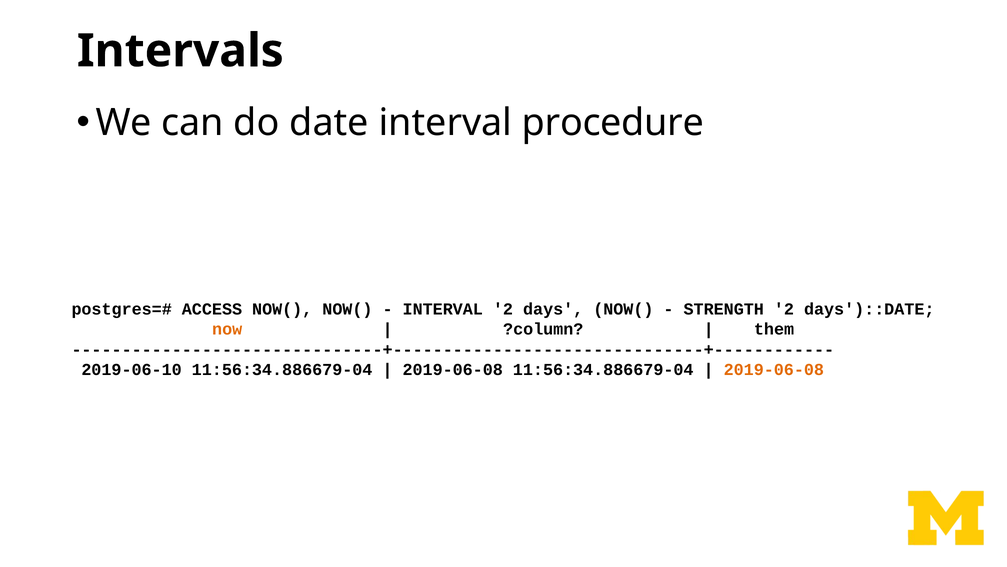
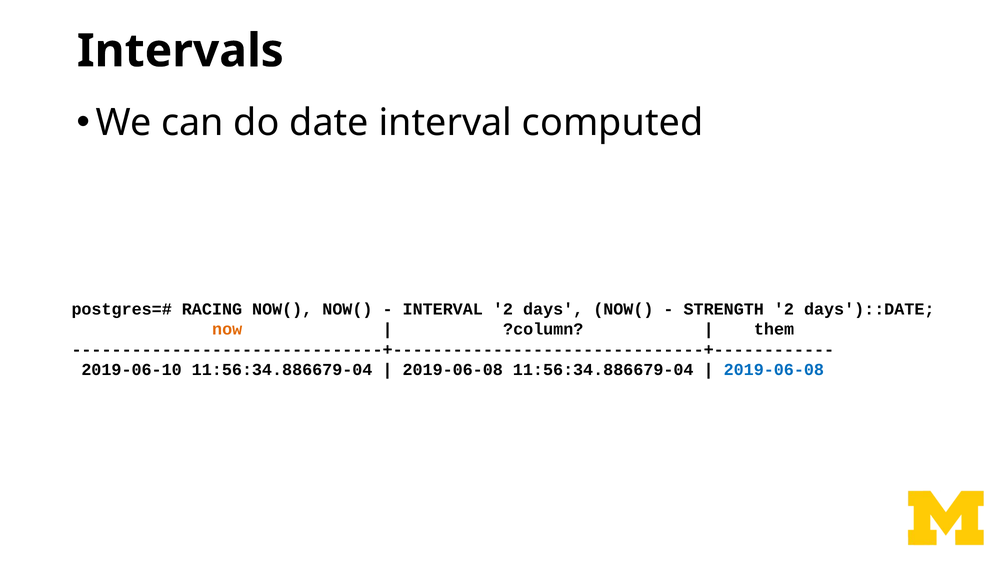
procedure: procedure -> computed
ACCESS: ACCESS -> RACING
2019-06-08 at (774, 369) colour: orange -> blue
